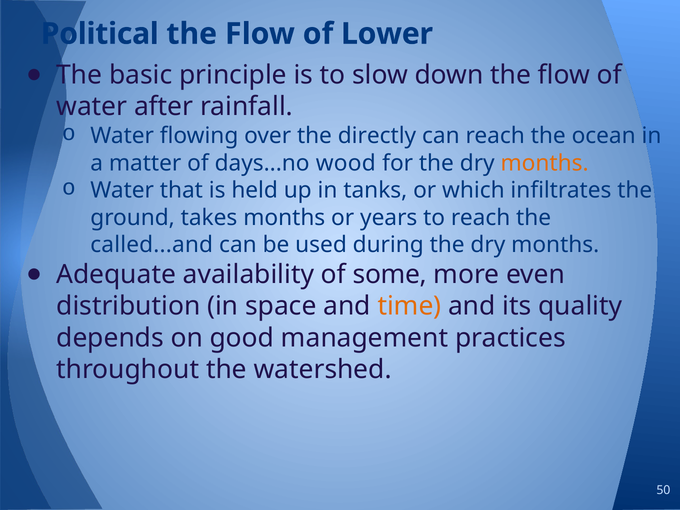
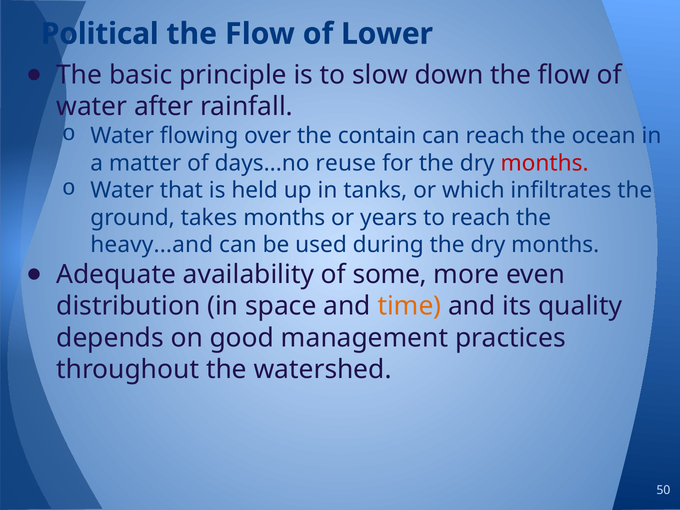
directly: directly -> contain
wood: wood -> reuse
months at (545, 163) colour: orange -> red
called...and: called...and -> heavy...and
